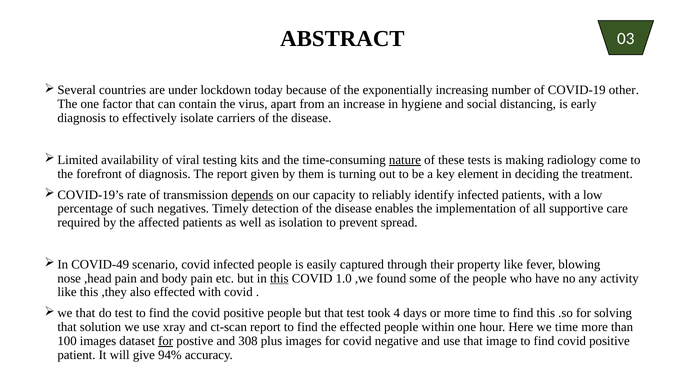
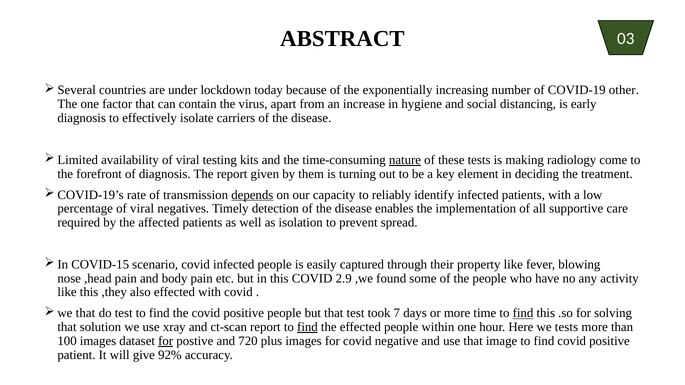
percentage of such: such -> viral
COVID-49: COVID-49 -> COVID-15
this at (279, 279) underline: present -> none
1.0: 1.0 -> 2.9
4: 4 -> 7
find at (523, 313) underline: none -> present
find at (307, 327) underline: none -> present
we time: time -> tests
308: 308 -> 720
94%: 94% -> 92%
